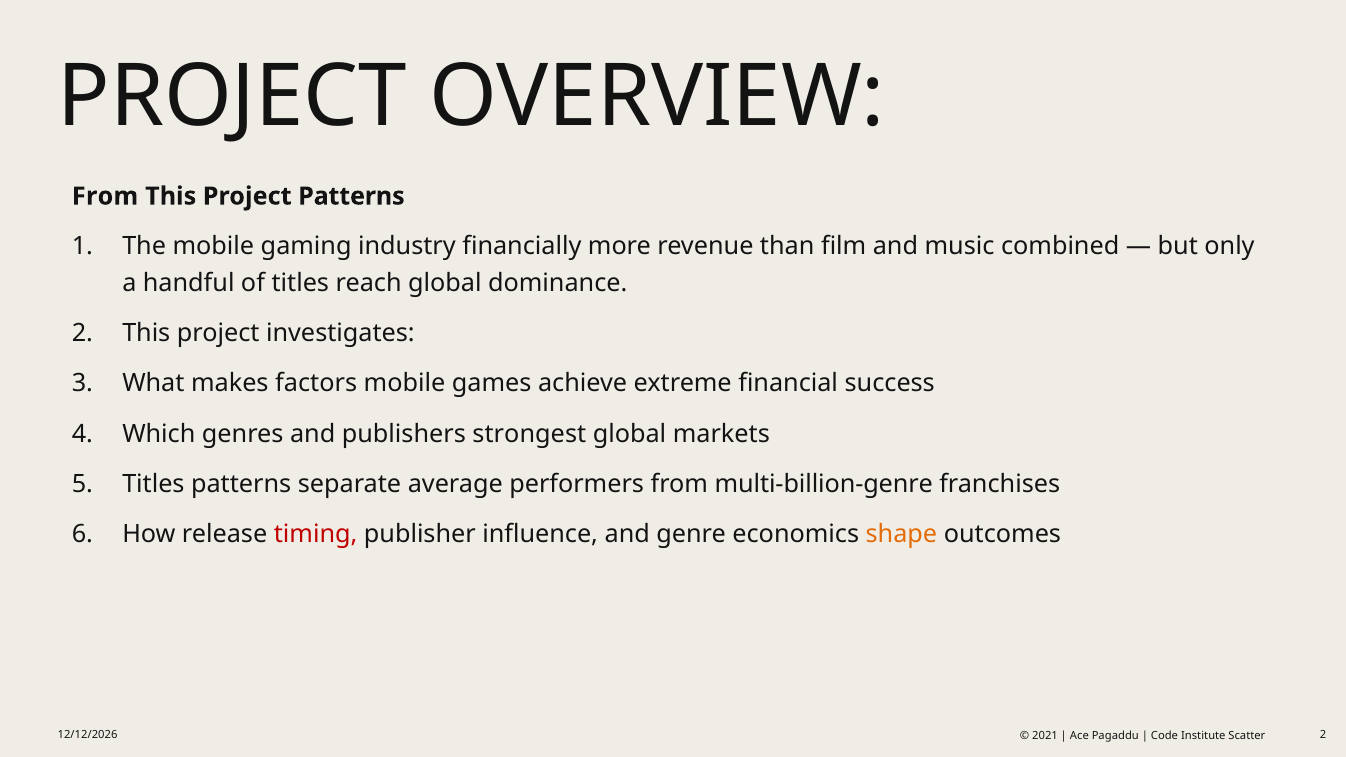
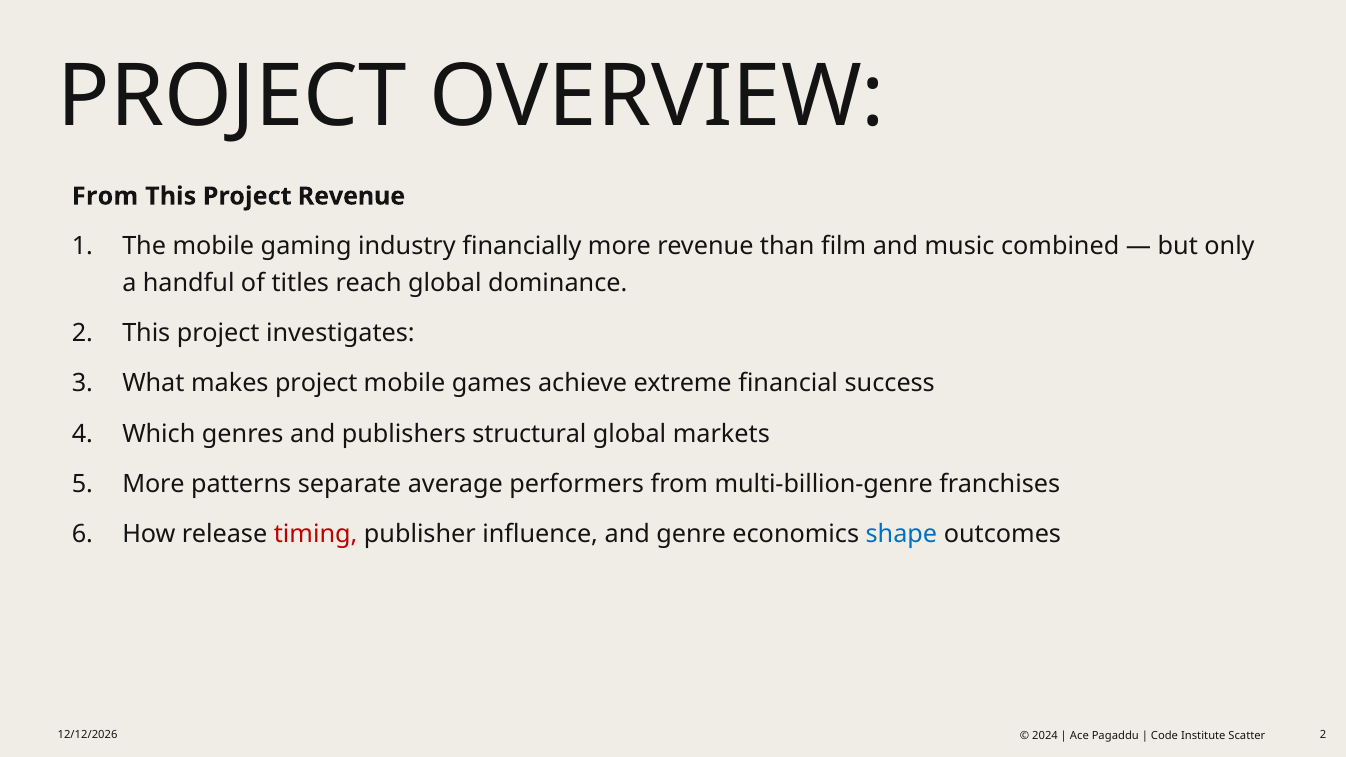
Project Patterns: Patterns -> Revenue
makes factors: factors -> project
strongest: strongest -> structural
Titles at (153, 484): Titles -> More
shape colour: orange -> blue
2021: 2021 -> 2024
